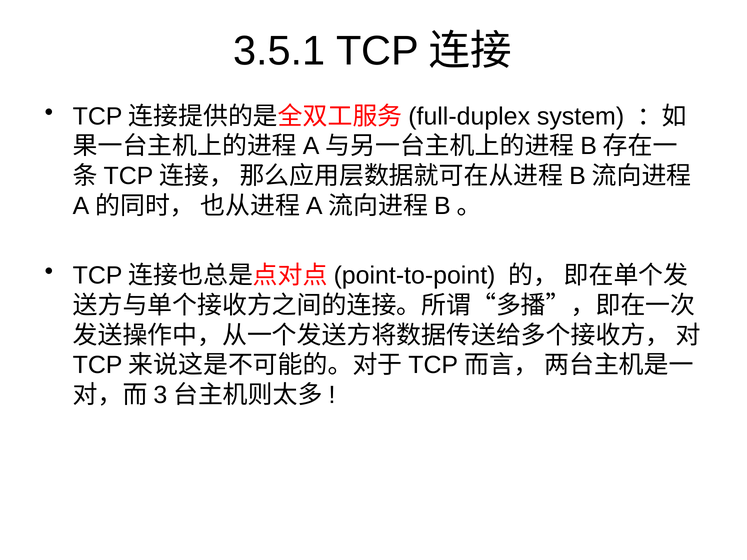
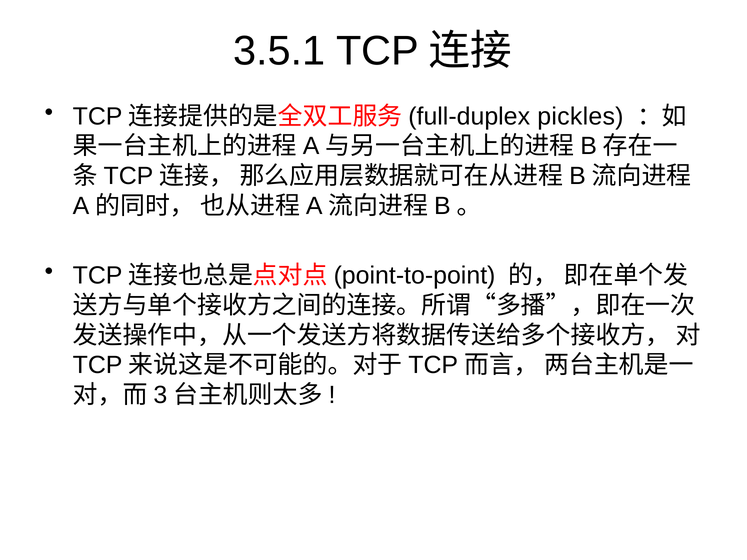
system: system -> pickles
